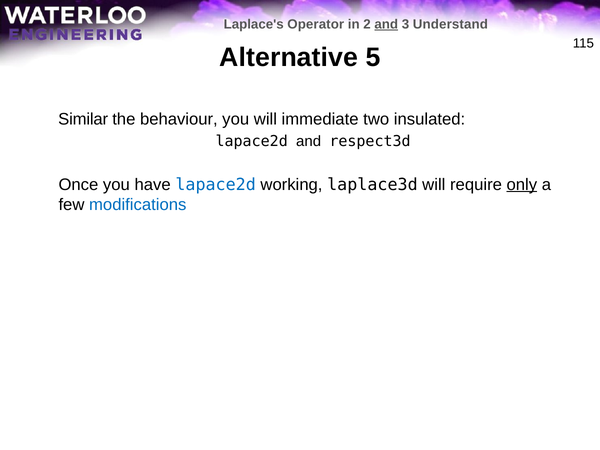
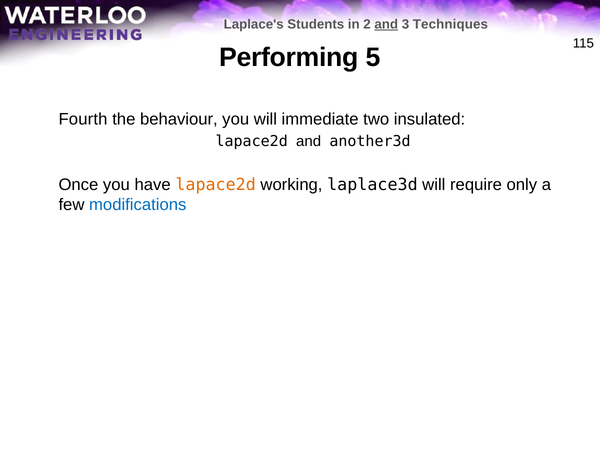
Operator: Operator -> Students
Understand: Understand -> Techniques
Alternative: Alternative -> Performing
Similar: Similar -> Fourth
respect3d: respect3d -> another3d
lapace2d at (216, 185) colour: blue -> orange
only underline: present -> none
